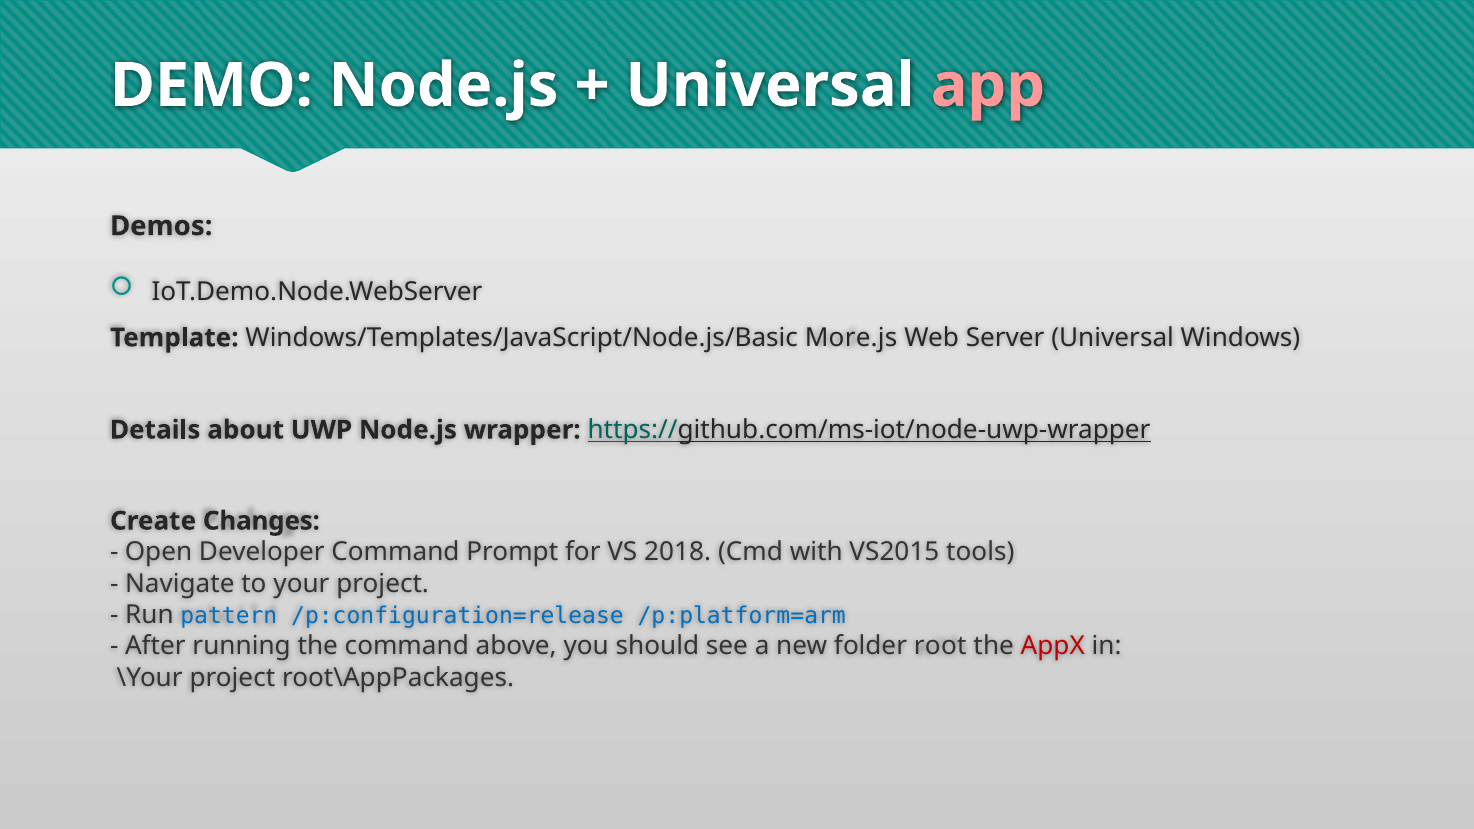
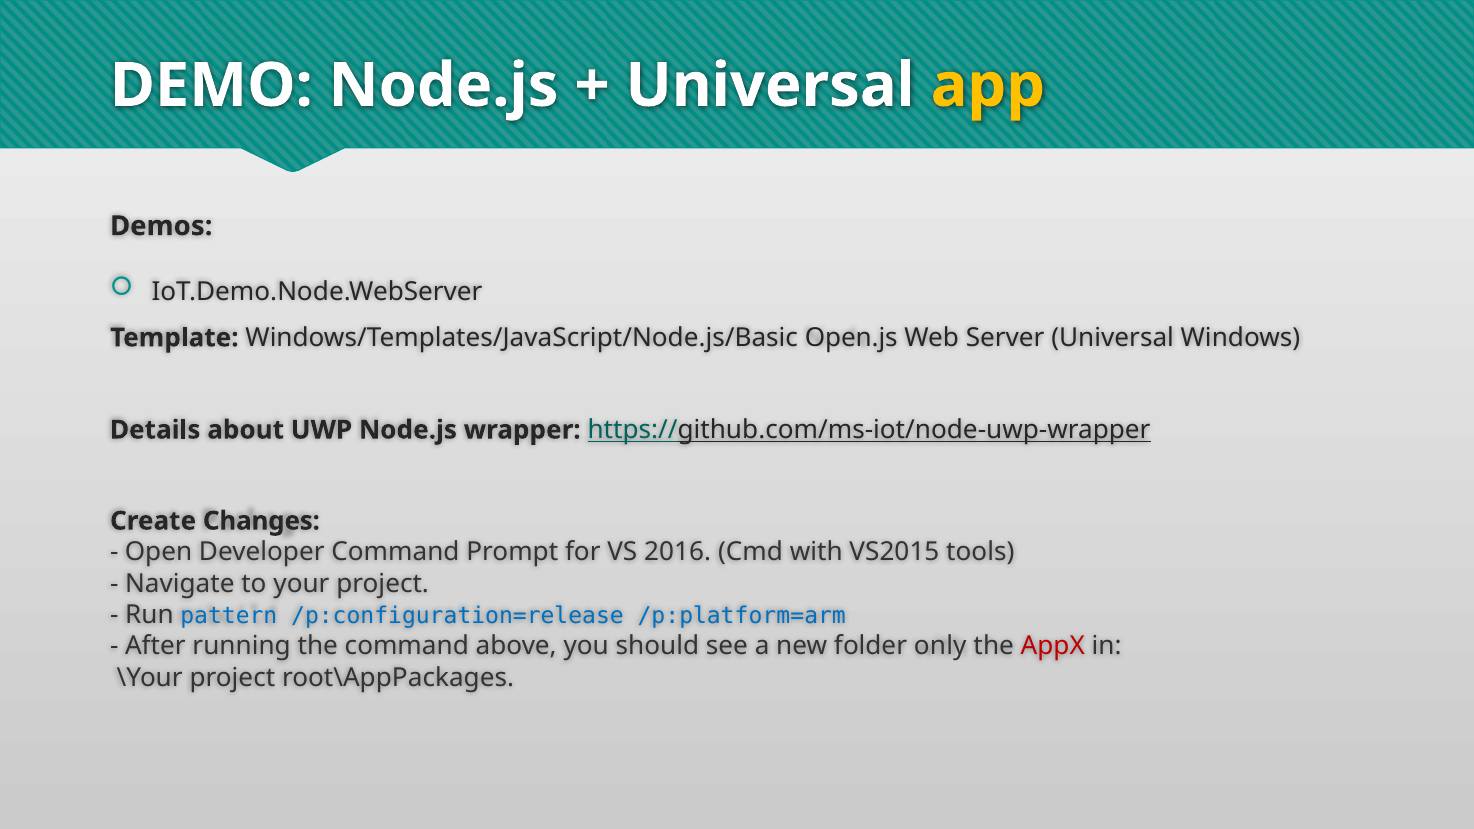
app colour: pink -> yellow
More.js: More.js -> Open.js
2018: 2018 -> 2016
root: root -> only
